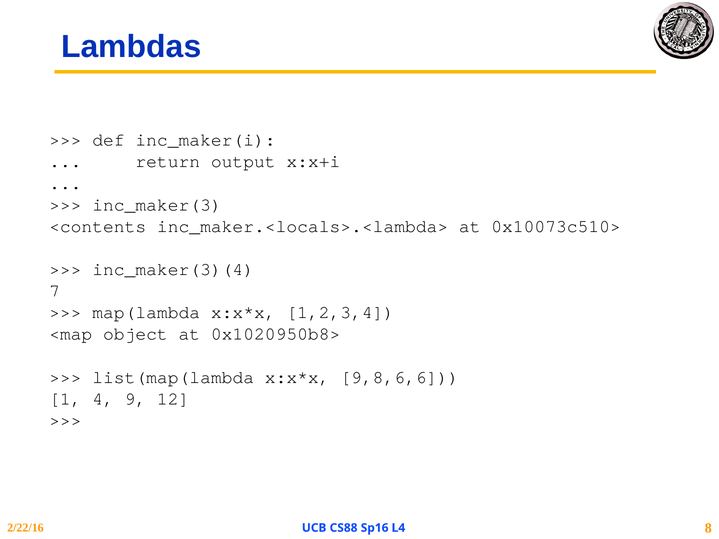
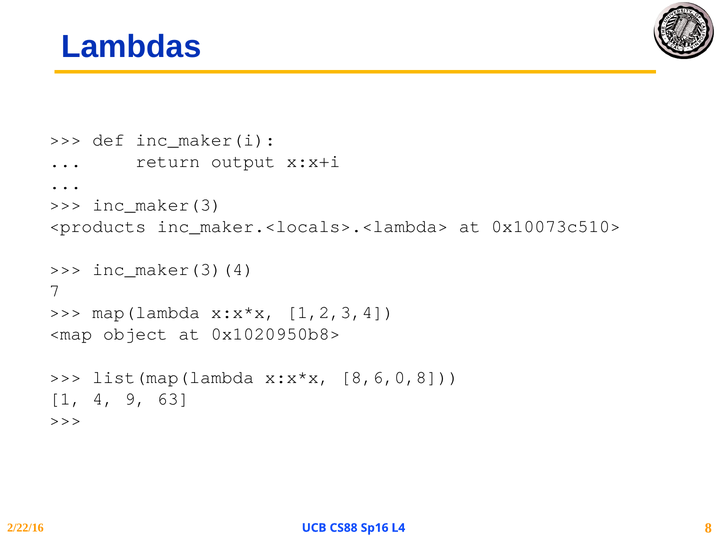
<contents: <contents -> <products
9,8,6,6: 9,8,6,6 -> 8,6,0,8
12: 12 -> 63
